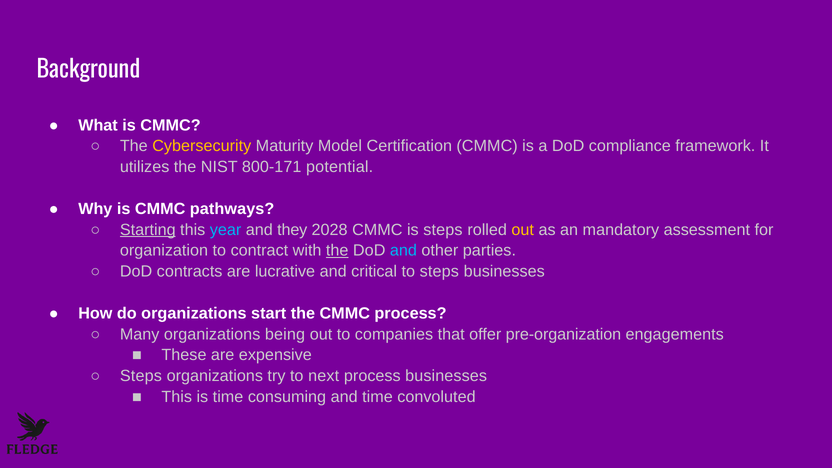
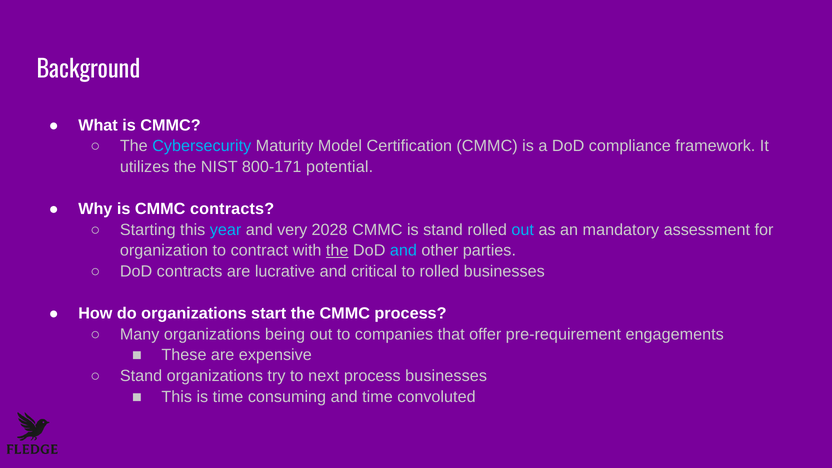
Cybersecurity colour: yellow -> light blue
CMMC pathways: pathways -> contracts
Starting underline: present -> none
they: they -> very
is steps: steps -> stand
out at (523, 230) colour: yellow -> light blue
to steps: steps -> rolled
pre-organization: pre-organization -> pre-requirement
Steps at (141, 376): Steps -> Stand
